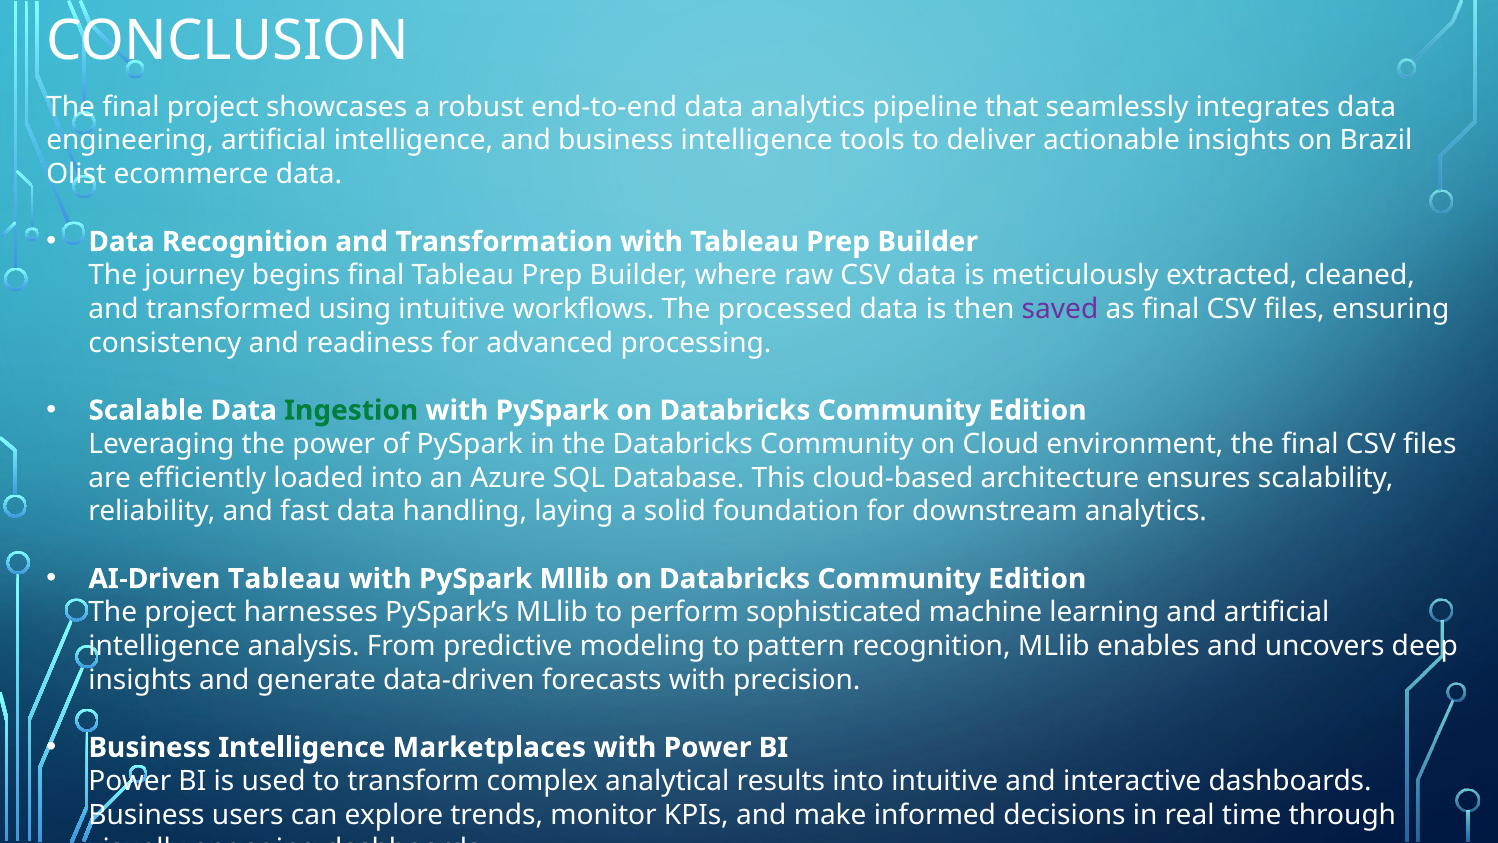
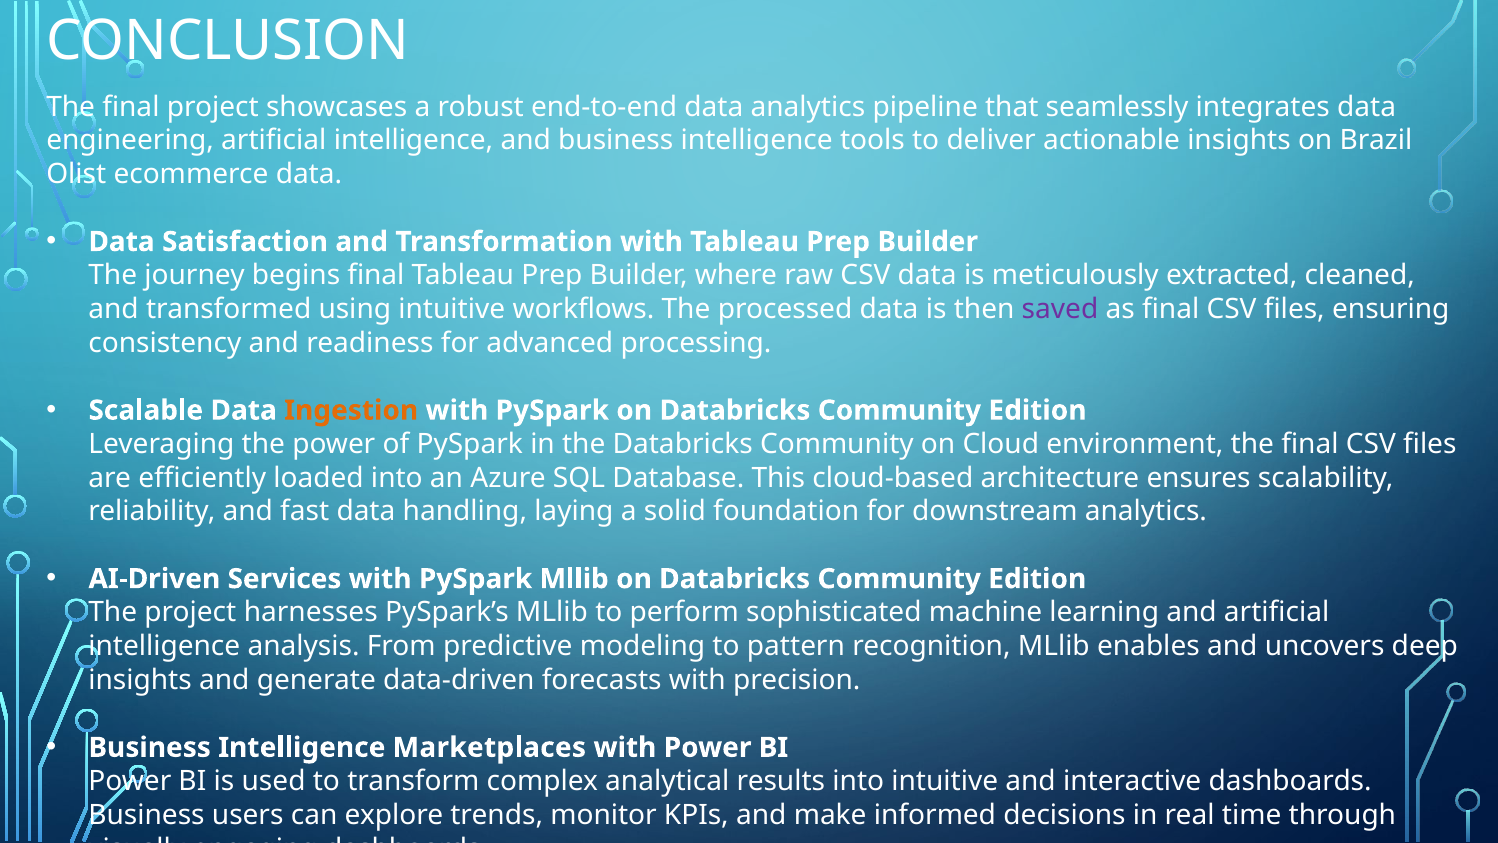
Data Recognition: Recognition -> Satisfaction
Ingestion colour: green -> orange
AI-Driven Tableau: Tableau -> Services
